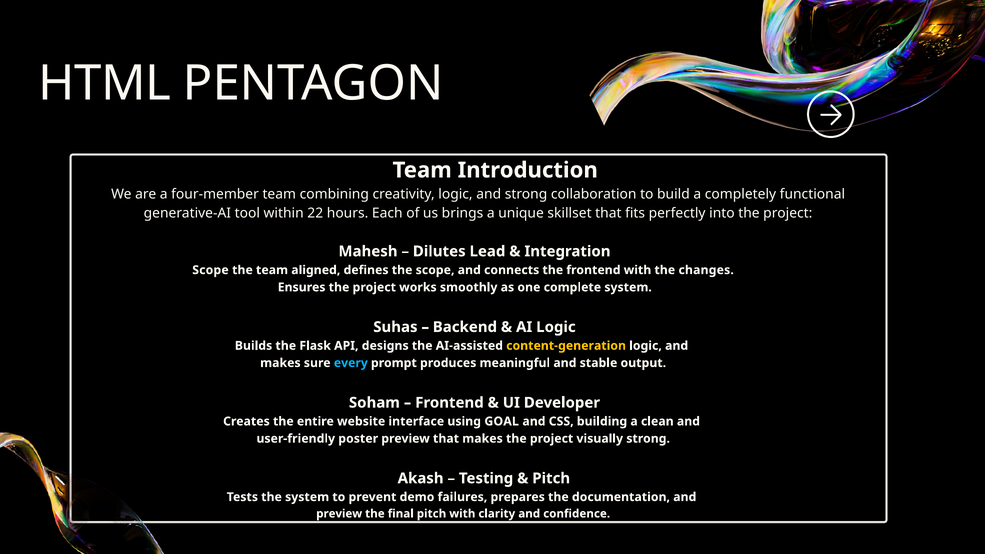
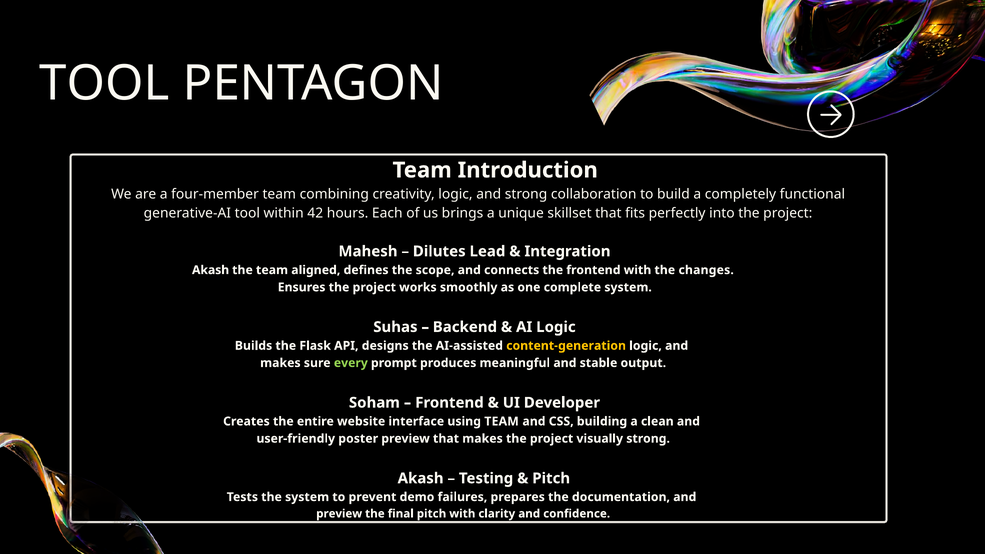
HTML at (105, 83): HTML -> TOOL
22: 22 -> 42
Scope at (210, 270): Scope -> Akash
every colour: light blue -> light green
using GOAL: GOAL -> TEAM
